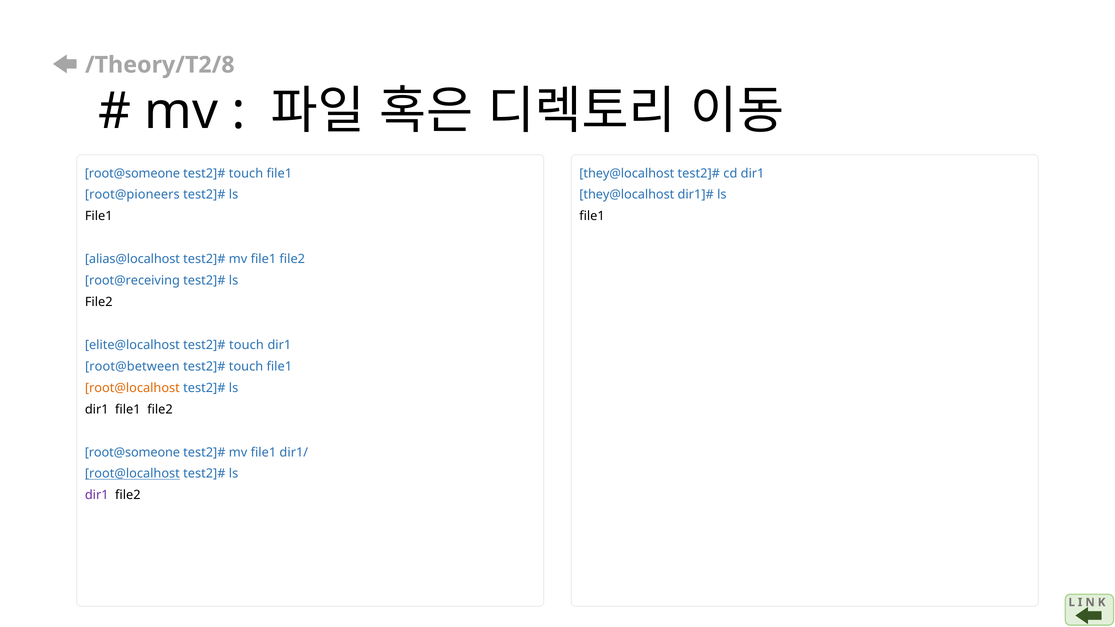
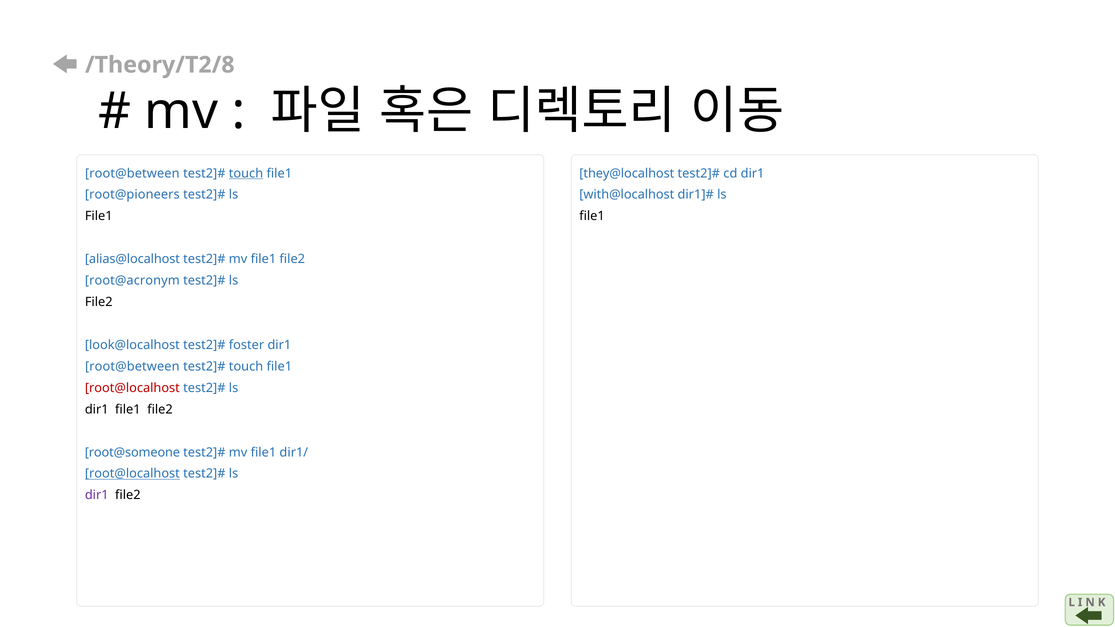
root@someone at (132, 173): root@someone -> root@between
touch at (246, 173) underline: none -> present
they@localhost at (627, 195): they@localhost -> with@localhost
root@receiving: root@receiving -> root@acronym
elite@localhost: elite@localhost -> look@localhost
touch at (246, 345): touch -> foster
root@localhost at (132, 388) colour: orange -> red
